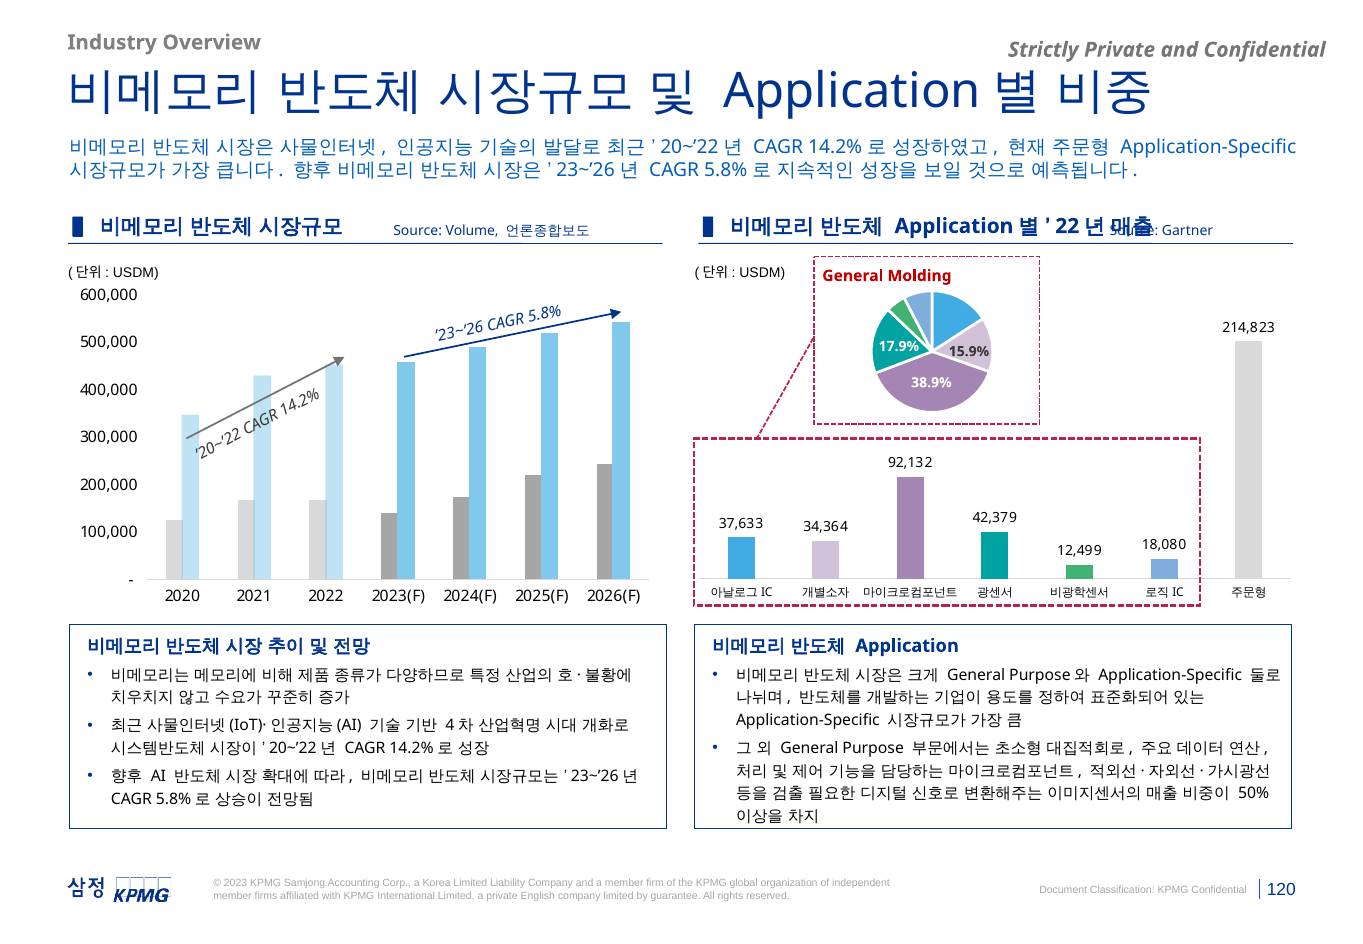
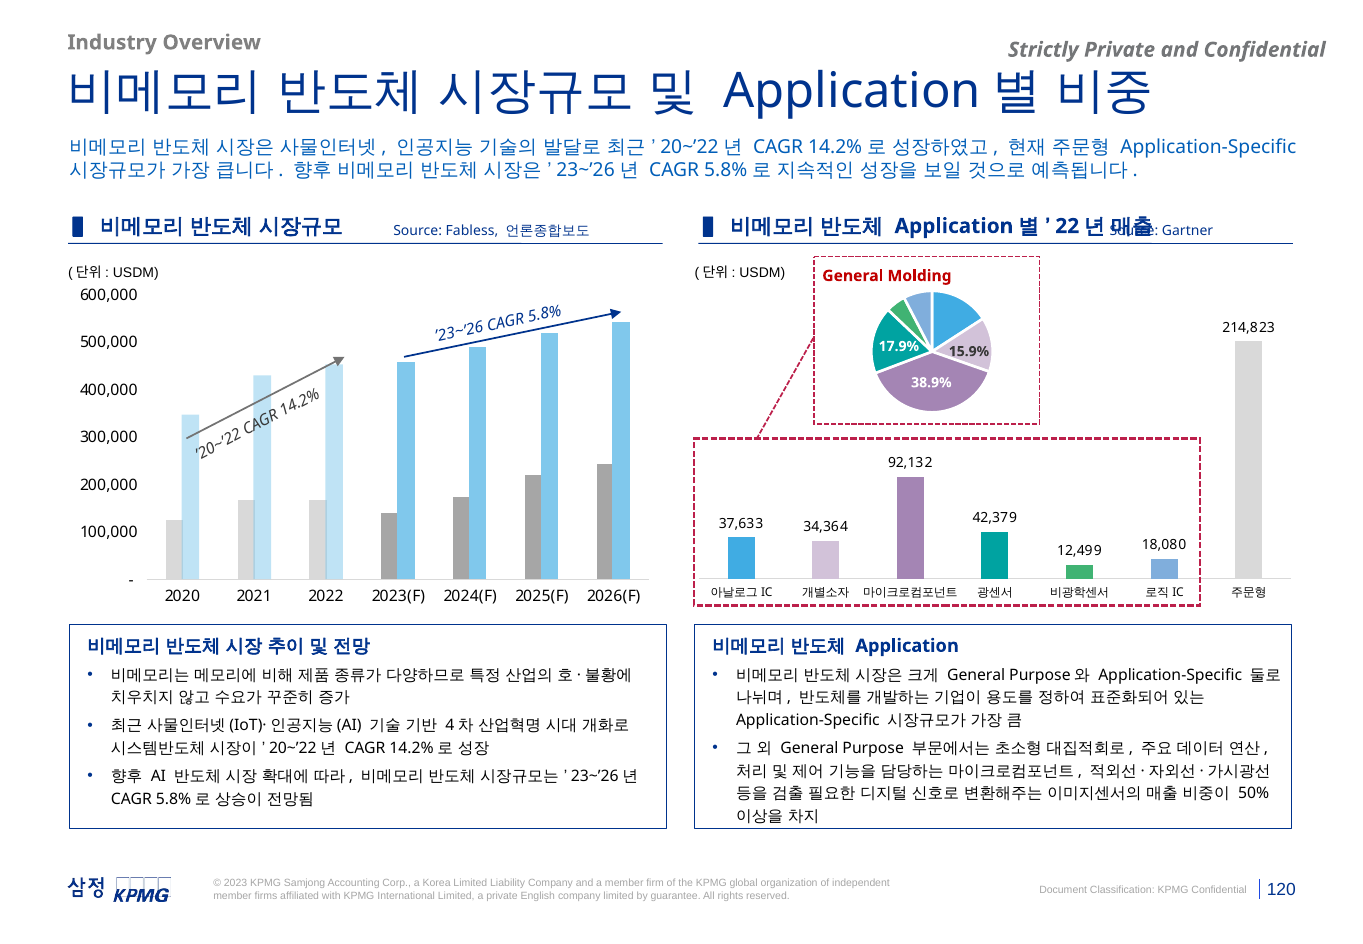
Volume: Volume -> Fabless
